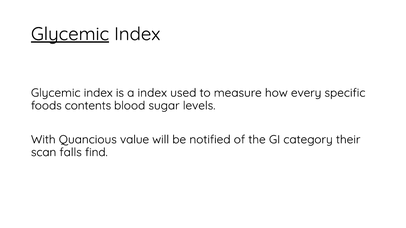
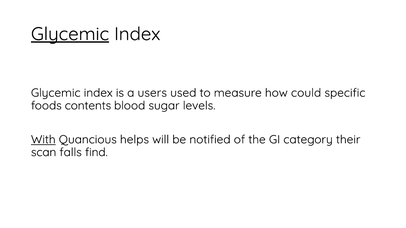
a index: index -> users
every: every -> could
With underline: none -> present
value: value -> helps
